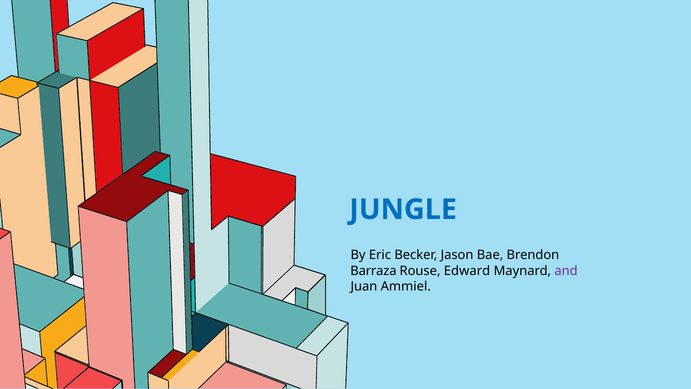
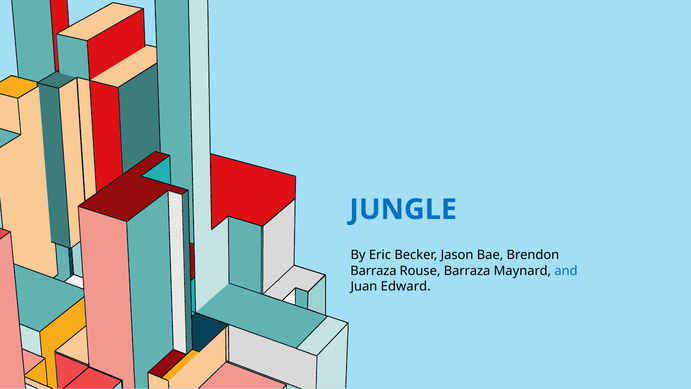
Rouse Edward: Edward -> Barraza
and colour: purple -> blue
Ammiel: Ammiel -> Edward
